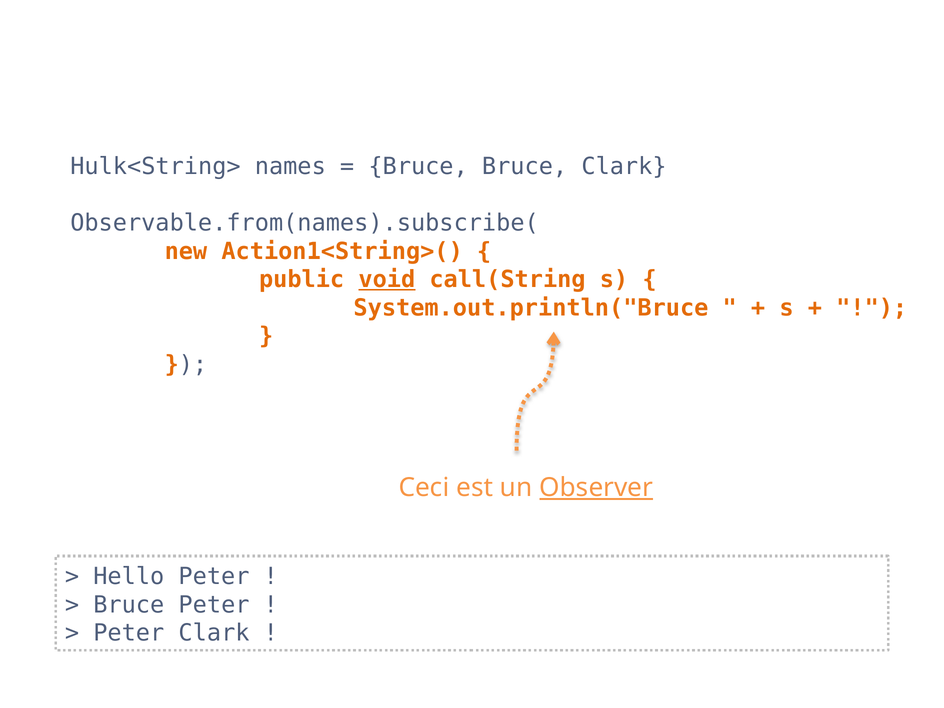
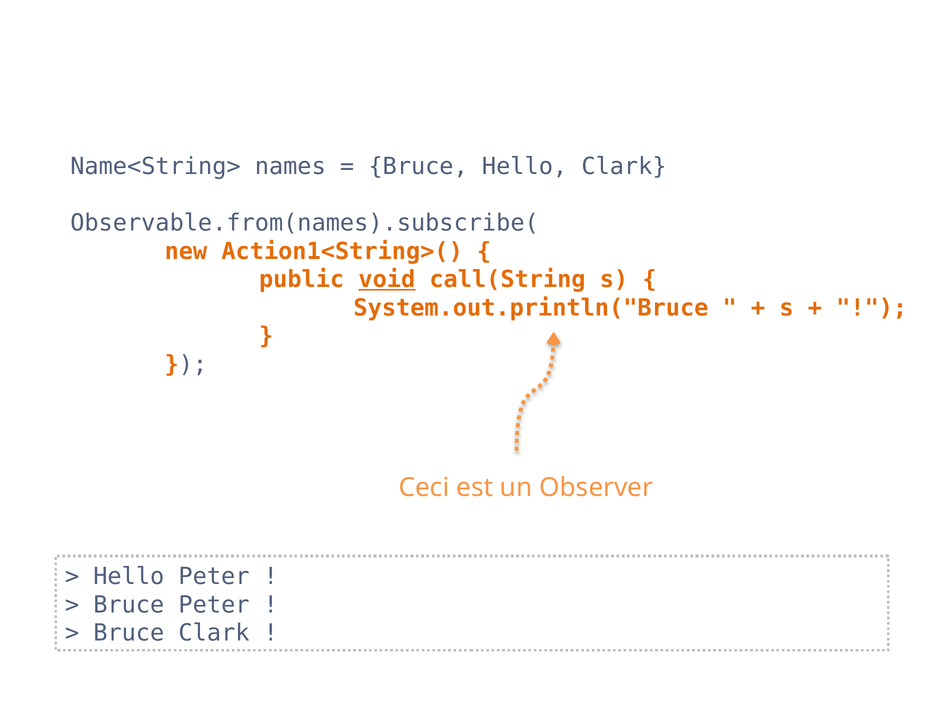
Hulk<String>: Hulk<String> -> Name<String>
Bruce Bruce: Bruce -> Hello
Observer underline: present -> none
Peter at (129, 633): Peter -> Bruce
